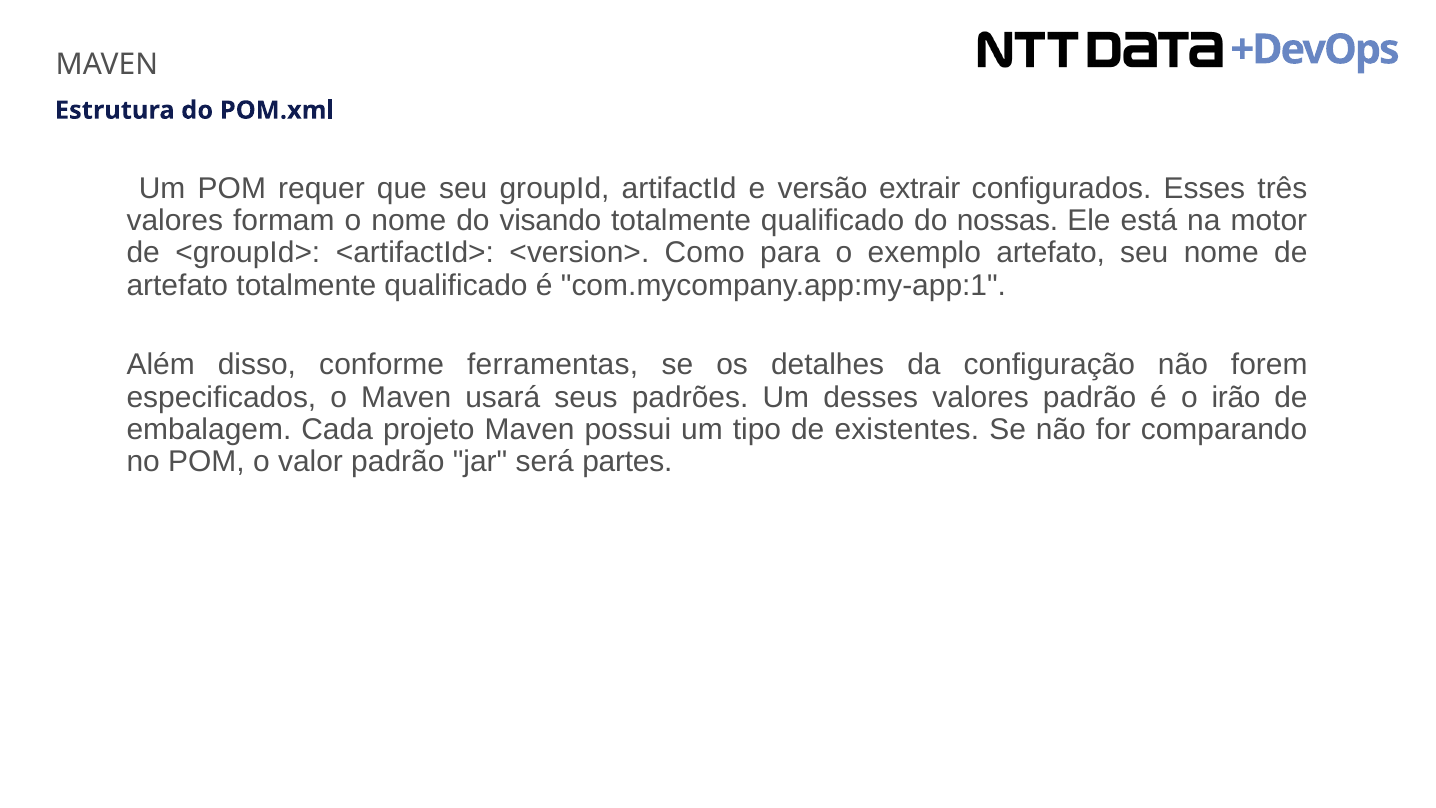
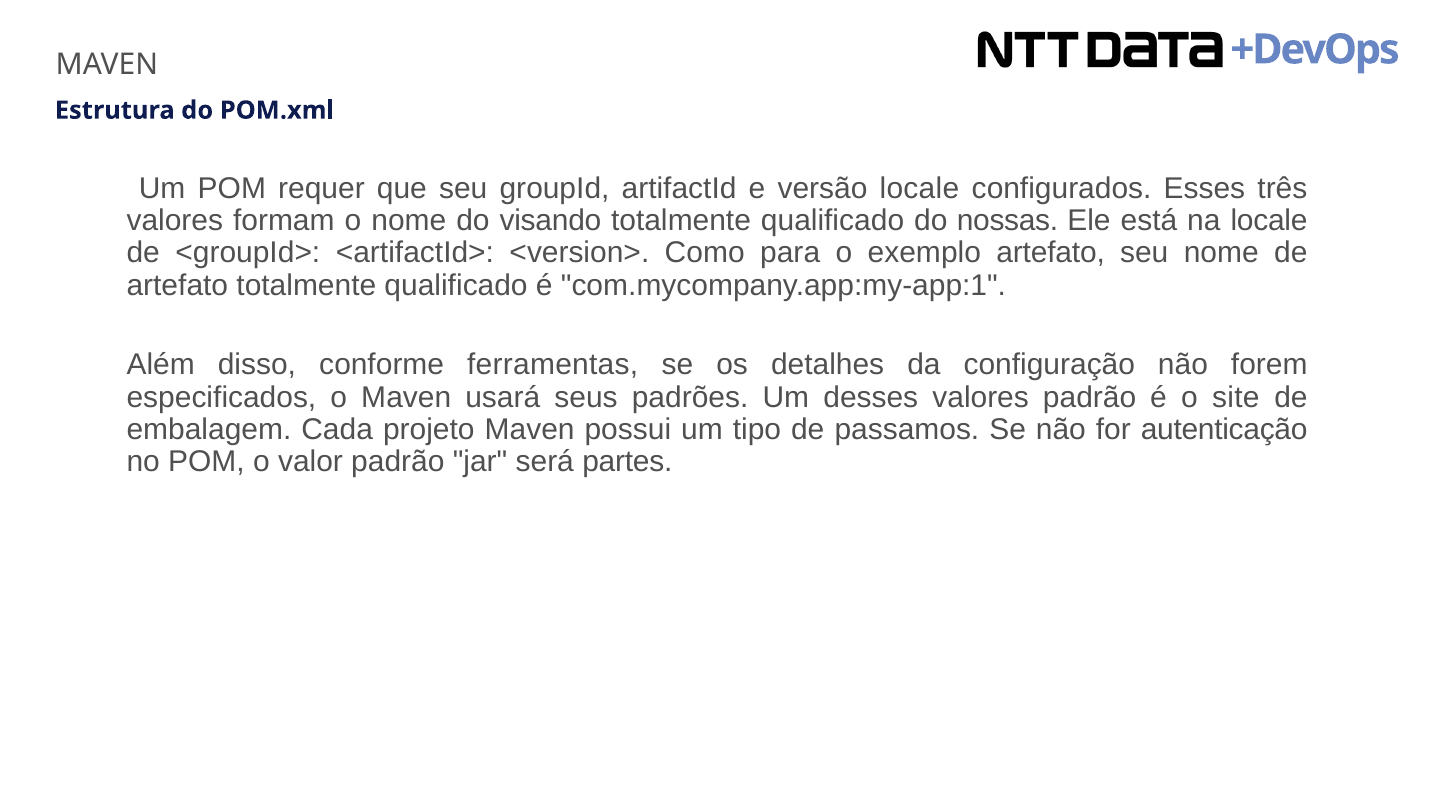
versão extrair: extrair -> locale
na motor: motor -> locale
irão: irão -> site
existentes: existentes -> passamos
comparando: comparando -> autenticação
